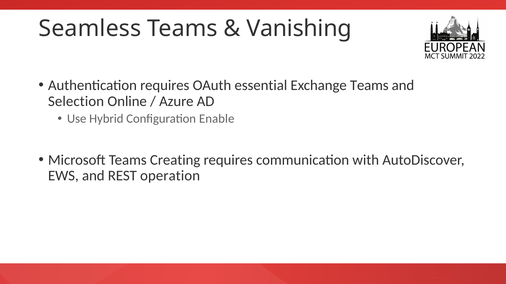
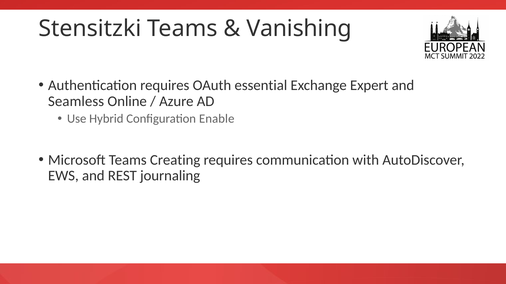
Seamless: Seamless -> Stensitzki
Exchange Teams: Teams -> Expert
Selection: Selection -> Seamless
operation: operation -> journaling
